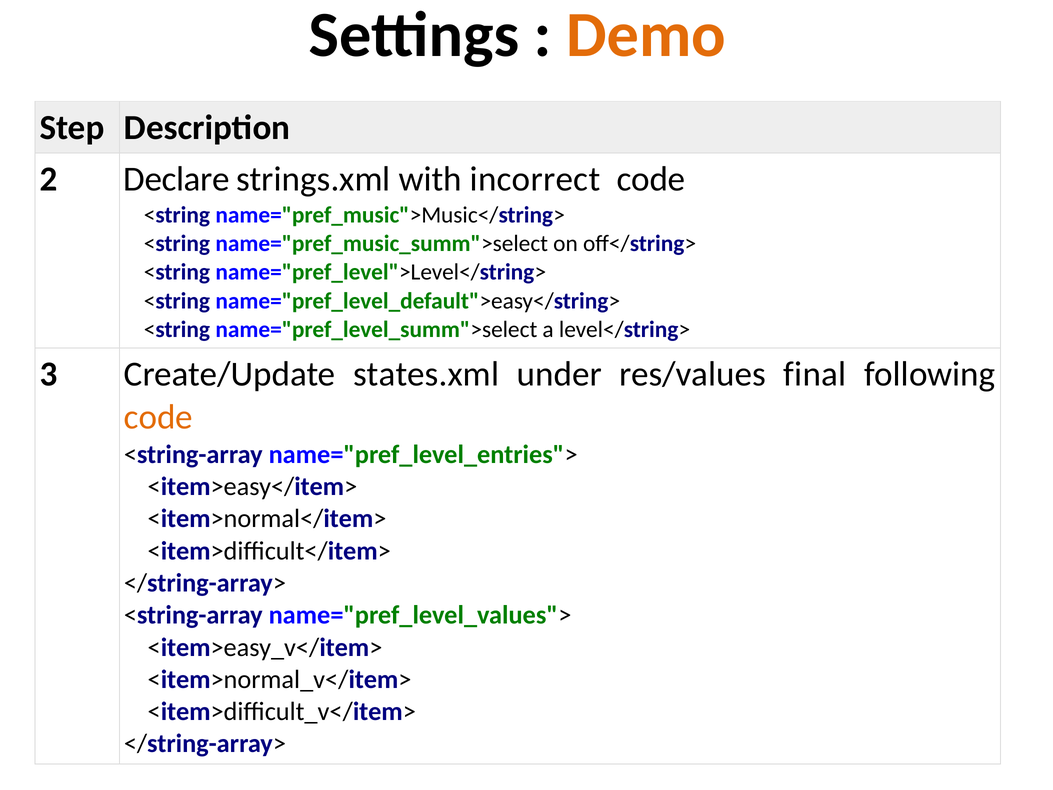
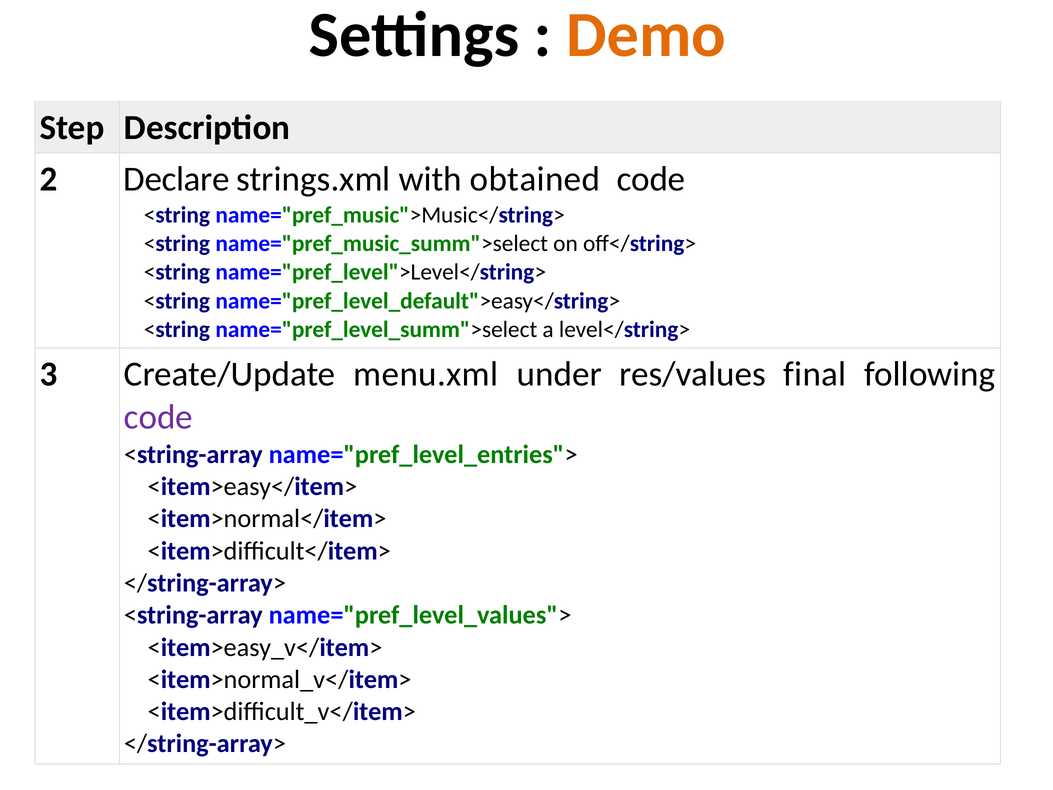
incorrect: incorrect -> obtained
states.xml: states.xml -> menu.xml
code at (158, 417) colour: orange -> purple
